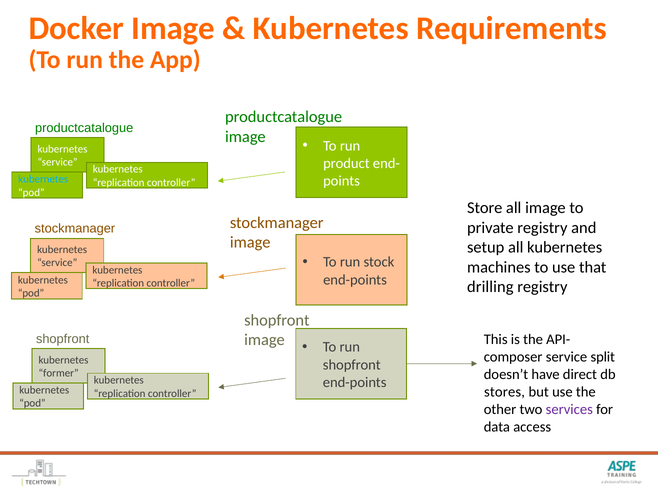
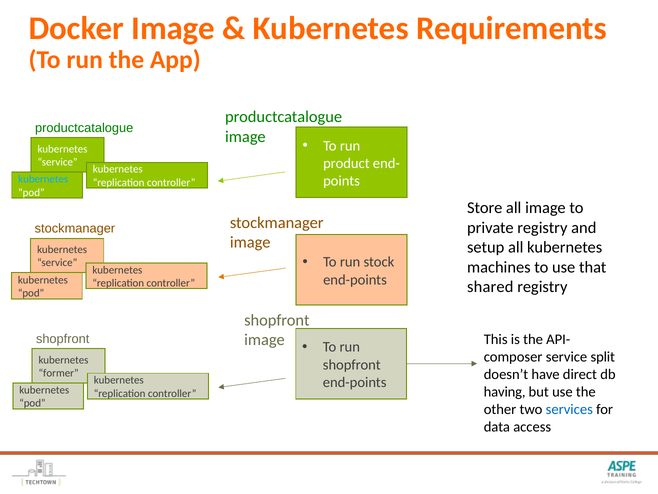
drilling: drilling -> shared
stores: stores -> having
services colour: purple -> blue
